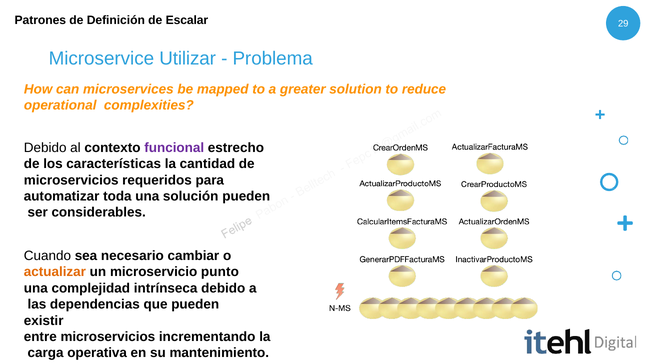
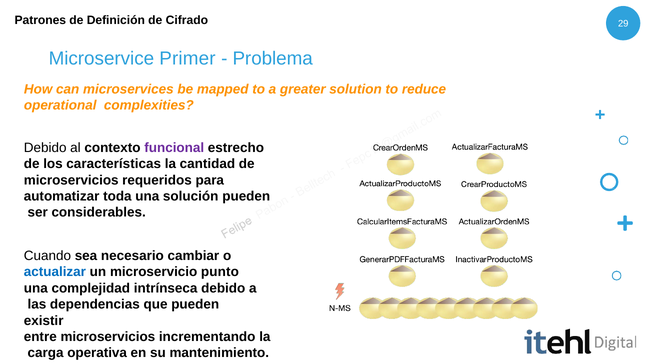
Escalar: Escalar -> Cifrado
Utilizar: Utilizar -> Primer
actualizar colour: orange -> blue
